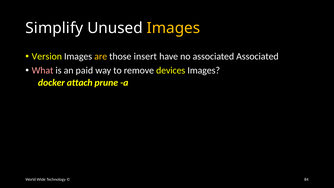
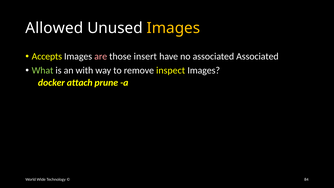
Simplify: Simplify -> Allowed
Version: Version -> Accepts
are colour: yellow -> pink
What colour: pink -> light green
paid: paid -> with
devices: devices -> inspect
